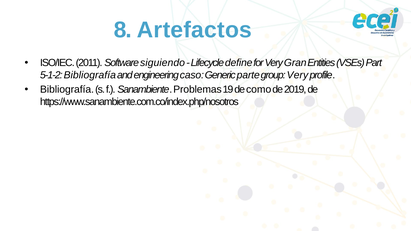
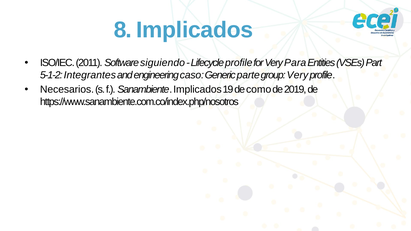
8 Artefactos: Artefactos -> Implicados
Lifecycle define: define -> profile
Gran: Gran -> Para
5-1-2 Bibliografía: Bibliografía -> Integrantes
Bibliografía at (67, 90): Bibliografía -> Necesarios
Sanambiente Problemas: Problemas -> Implicados
